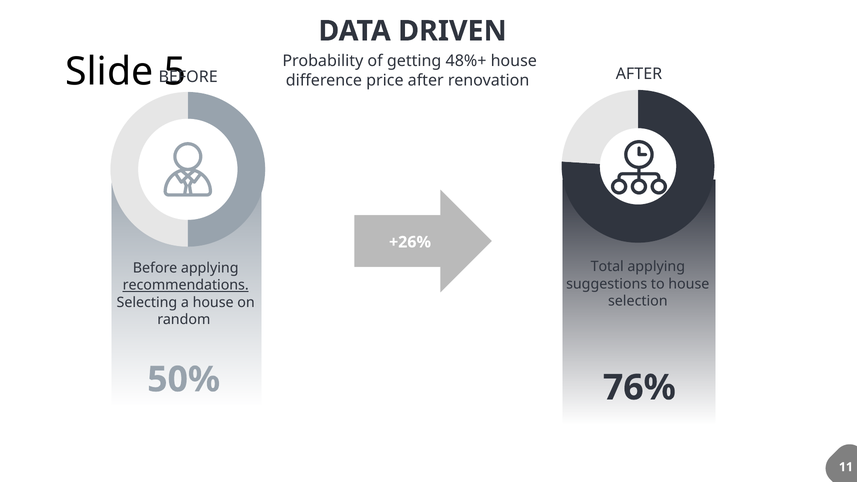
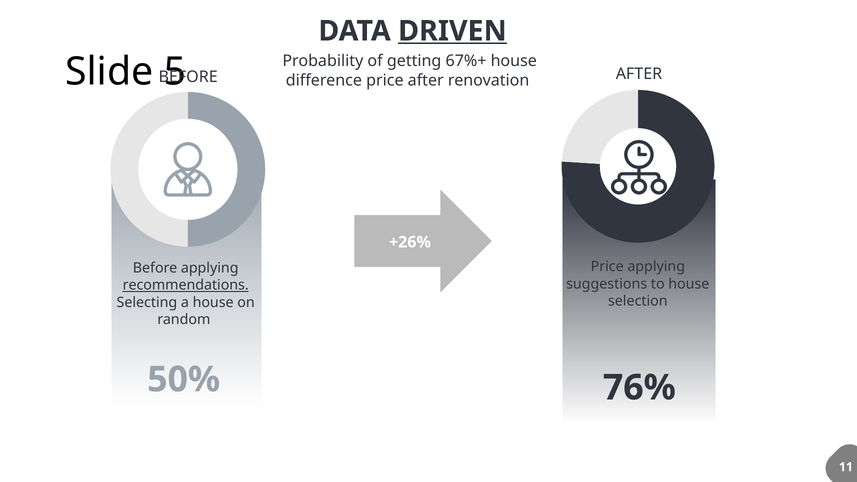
DRIVEN underline: none -> present
48%+: 48%+ -> 67%+
Total at (607, 267): Total -> Price
